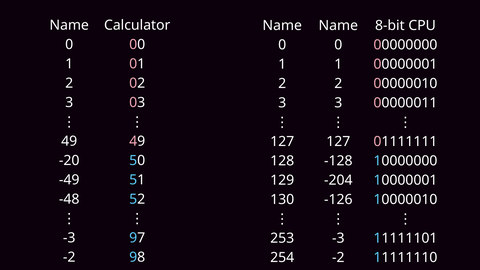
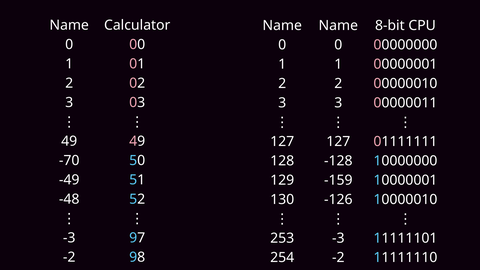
-20: -20 -> -70
-204: -204 -> -159
